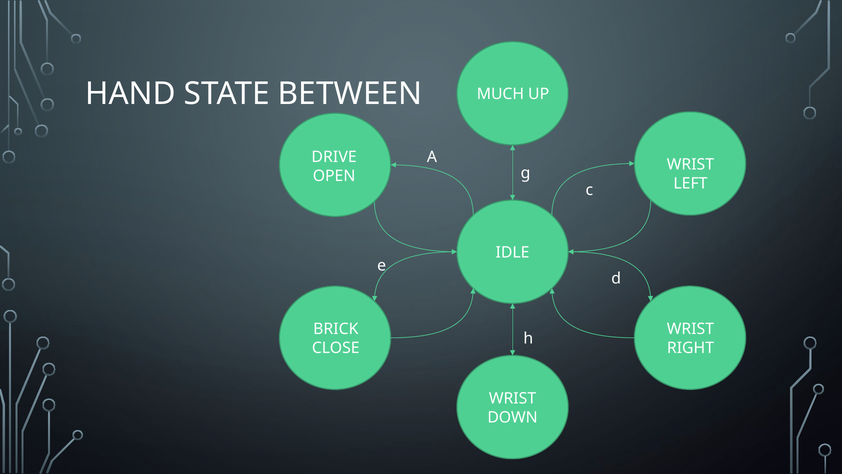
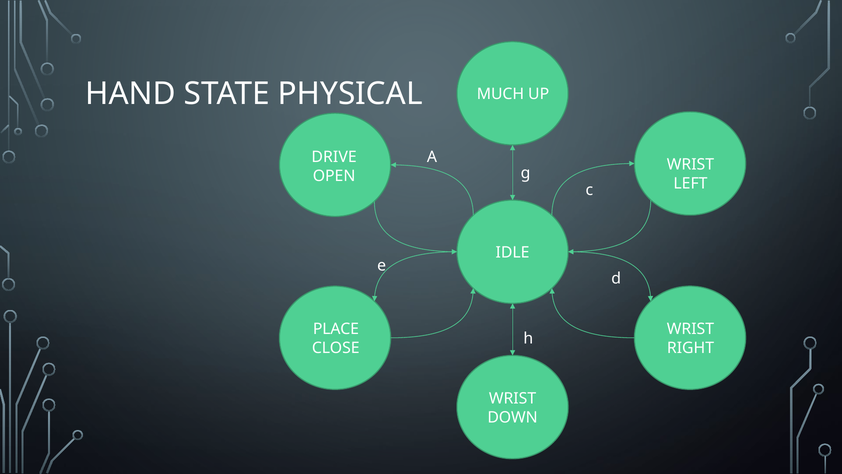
BETWEEN: BETWEEN -> PHYSICAL
BRICK: BRICK -> PLACE
